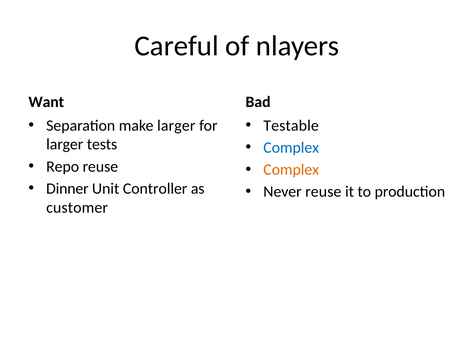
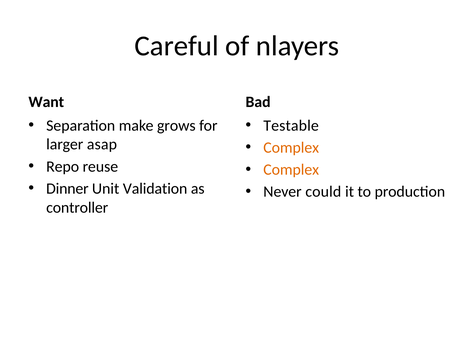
make larger: larger -> grows
tests: tests -> asap
Complex at (291, 148) colour: blue -> orange
Controller: Controller -> Validation
Never reuse: reuse -> could
customer: customer -> controller
